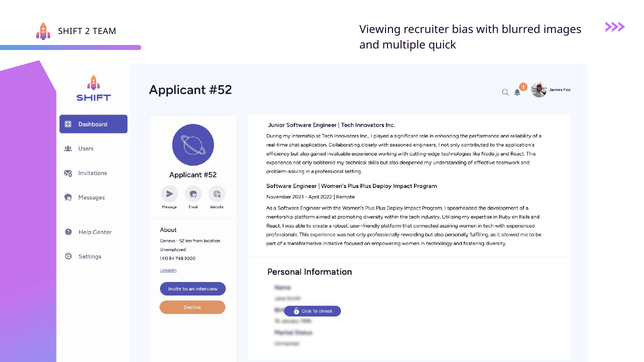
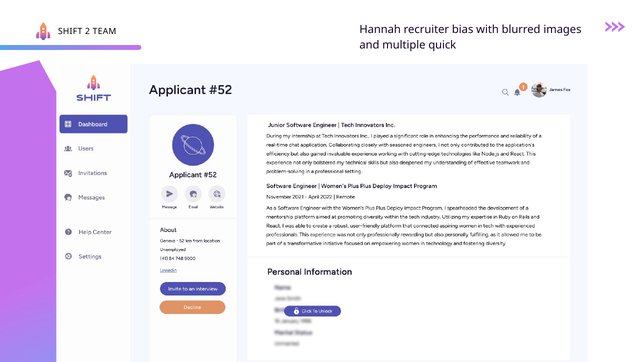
Viewing: Viewing -> Hannah
